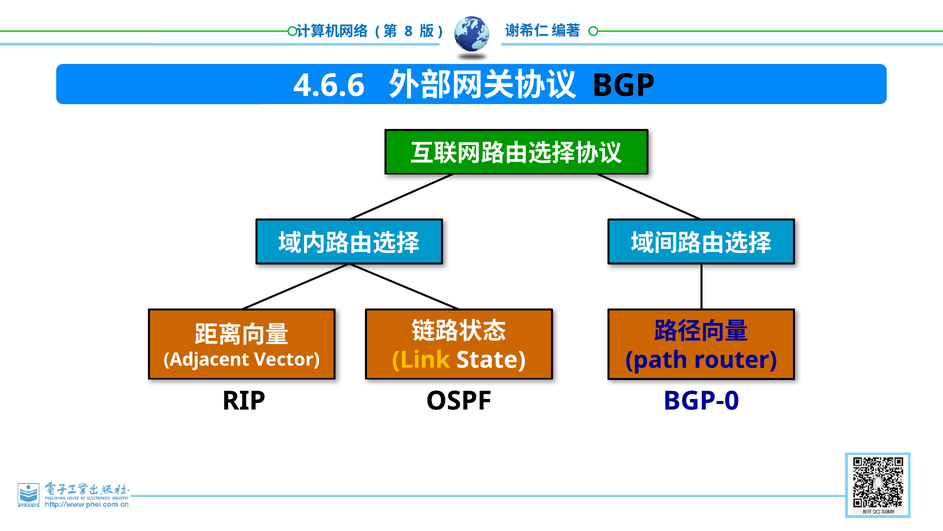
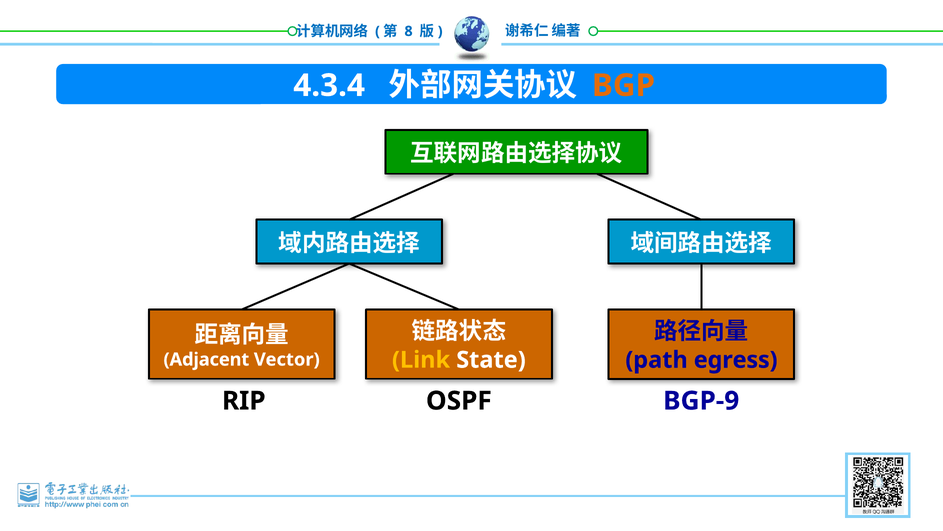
4.6.6: 4.6.6 -> 4.3.4
BGP colour: black -> orange
router: router -> egress
BGP-0: BGP-0 -> BGP-9
